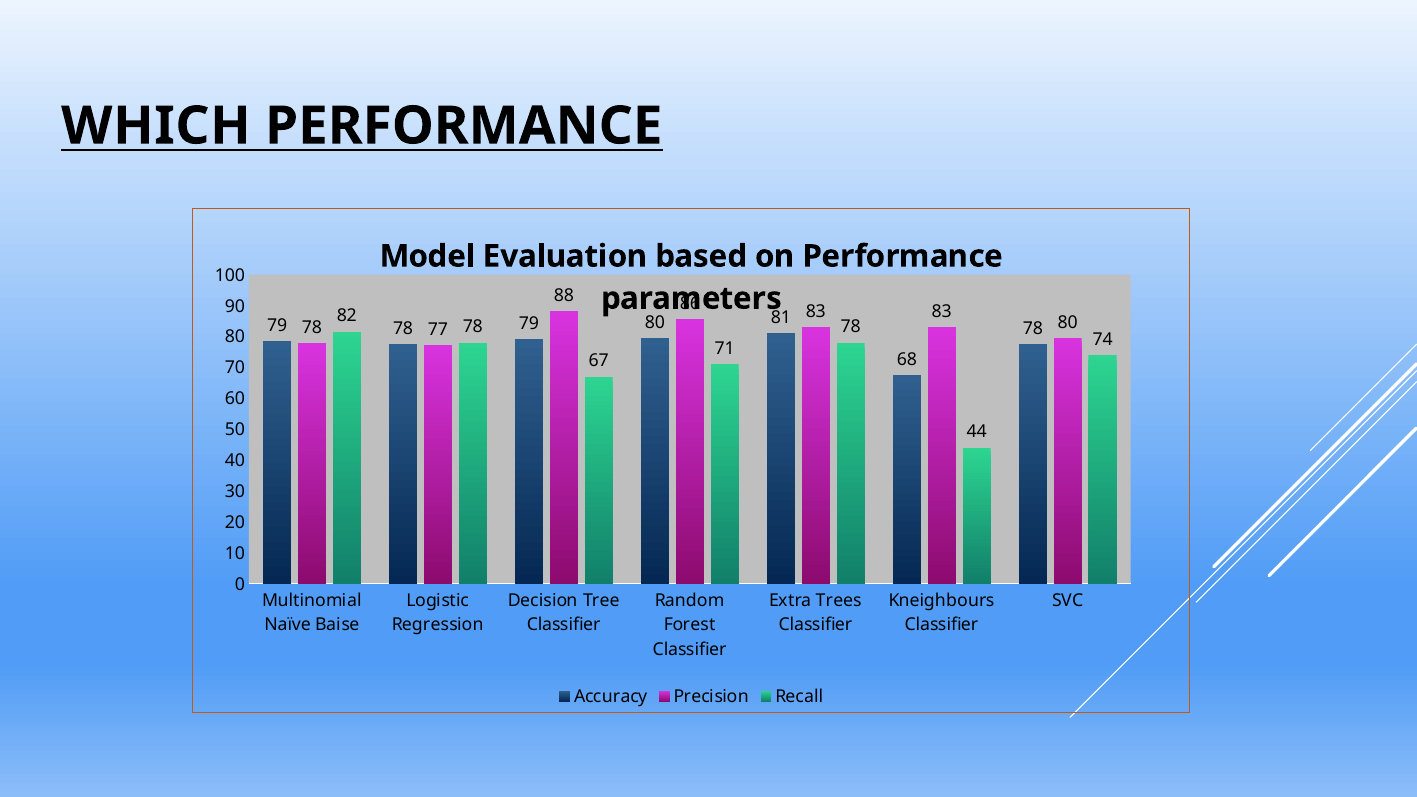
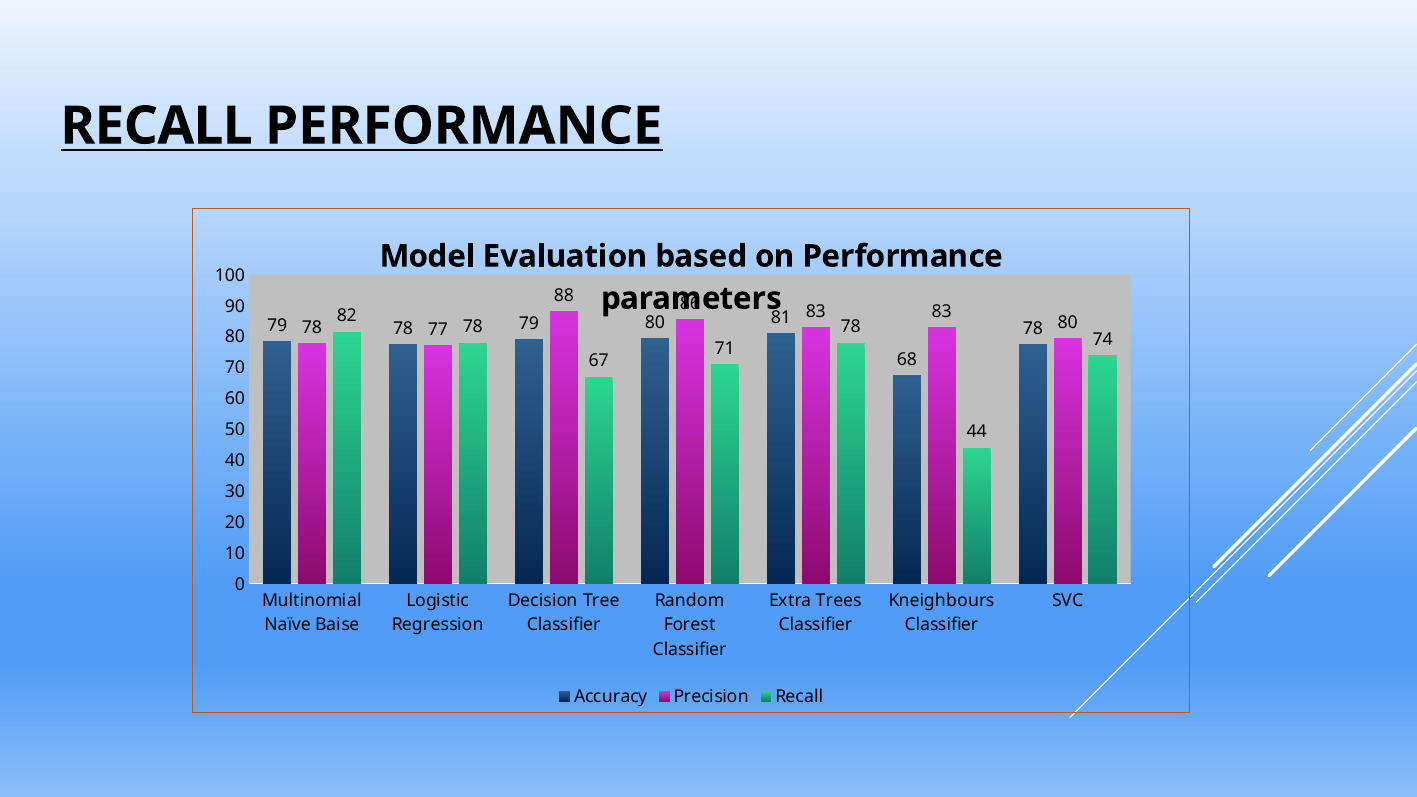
WHICH at (156, 126): WHICH -> RECALL
